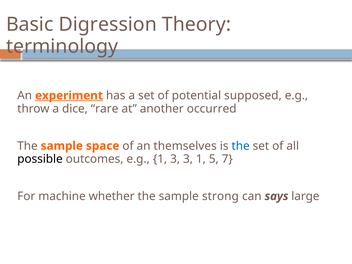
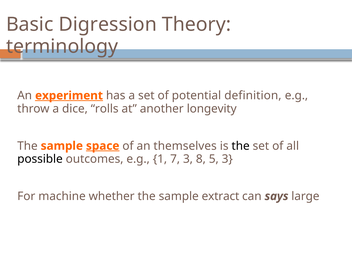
supposed: supposed -> definition
rare: rare -> rolls
occurred: occurred -> longevity
space underline: none -> present
the at (241, 146) colour: blue -> black
1 3: 3 -> 7
3 1: 1 -> 8
5 7: 7 -> 3
strong: strong -> extract
